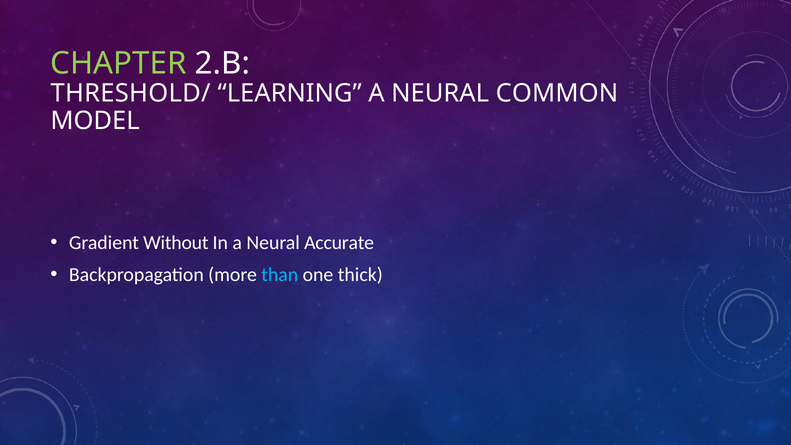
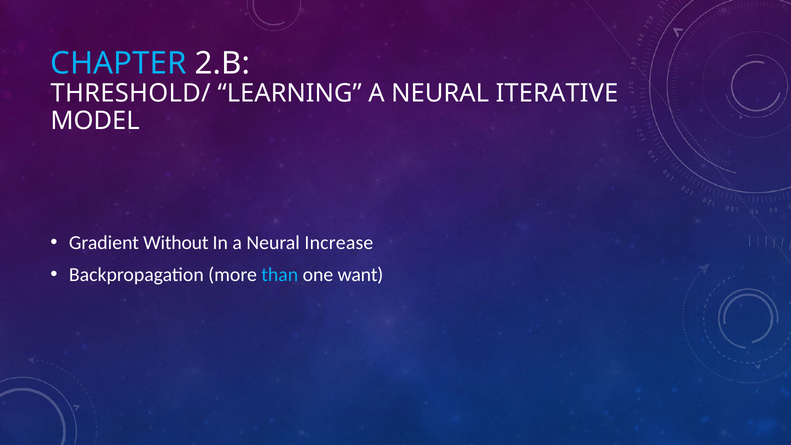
CHAPTER colour: light green -> light blue
COMMON: COMMON -> ITERATIVE
Accurate: Accurate -> Increase
thick: thick -> want
